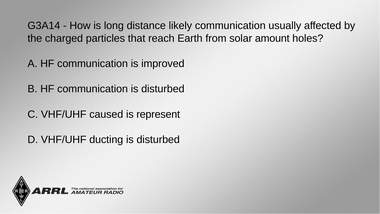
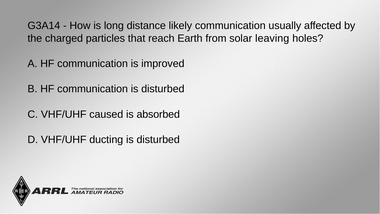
amount: amount -> leaving
represent: represent -> absorbed
